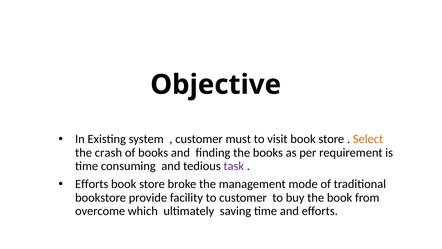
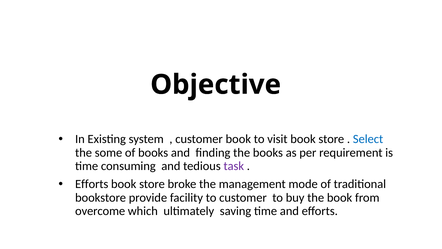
customer must: must -> book
Select colour: orange -> blue
crash: crash -> some
